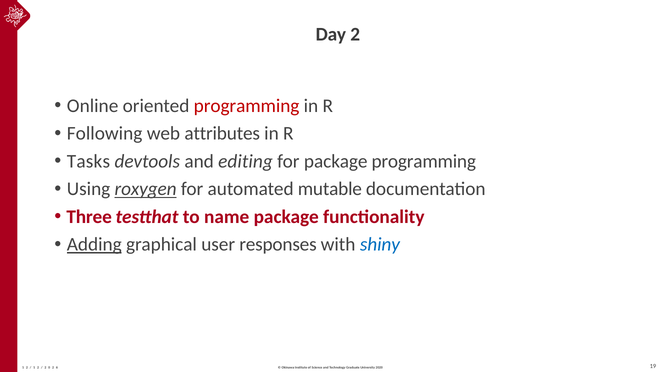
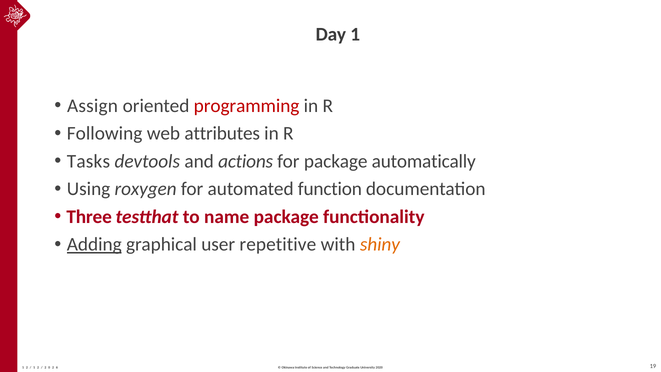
Day 2: 2 -> 1
Online: Online -> Assign
editing: editing -> actions
package programming: programming -> automatically
roxygen underline: present -> none
mutable: mutable -> function
responses: responses -> repetitive
shiny colour: blue -> orange
